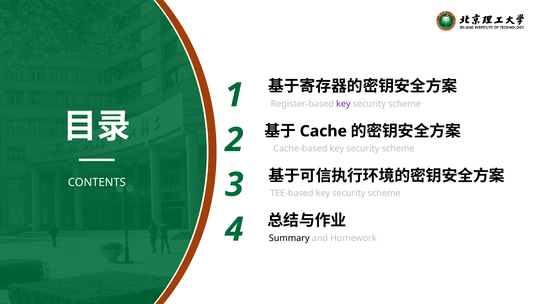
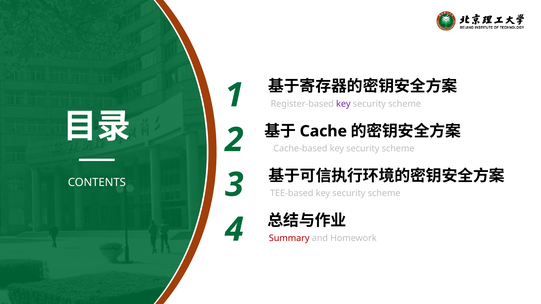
Summary colour: black -> red
